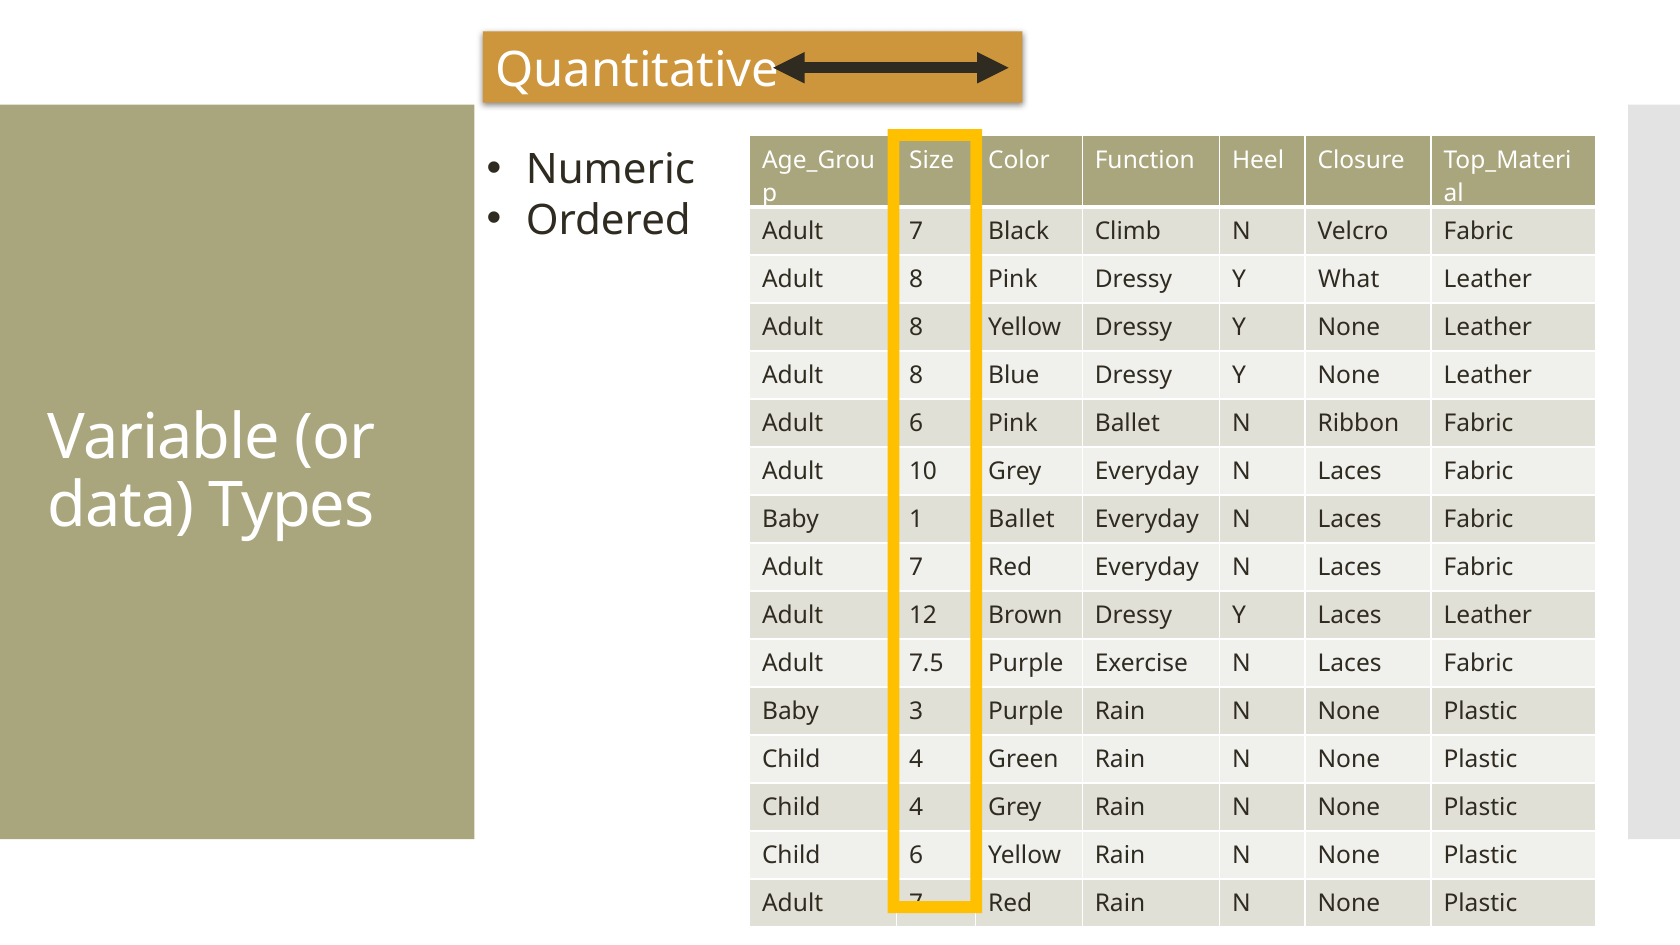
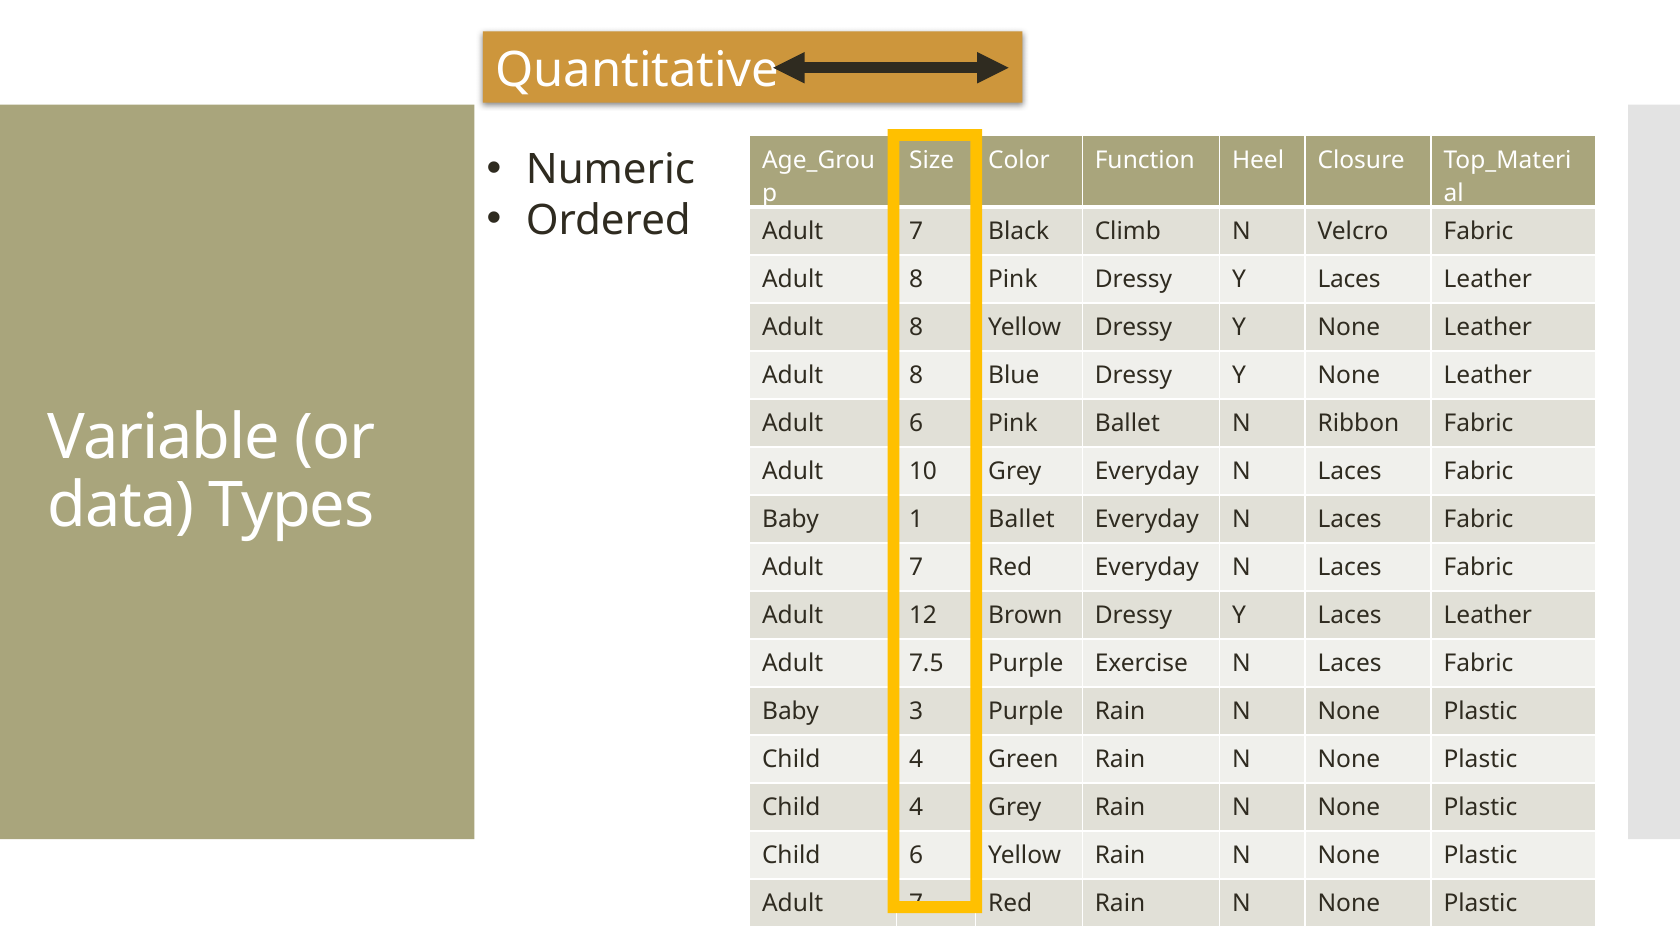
Pink Dressy Y What: What -> Laces
